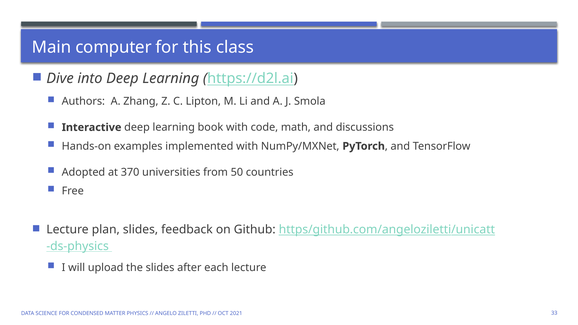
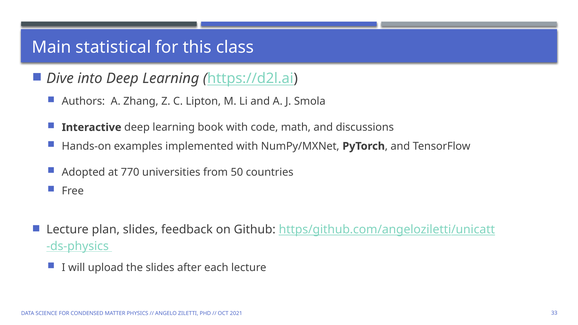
computer: computer -> statistical
370: 370 -> 770
